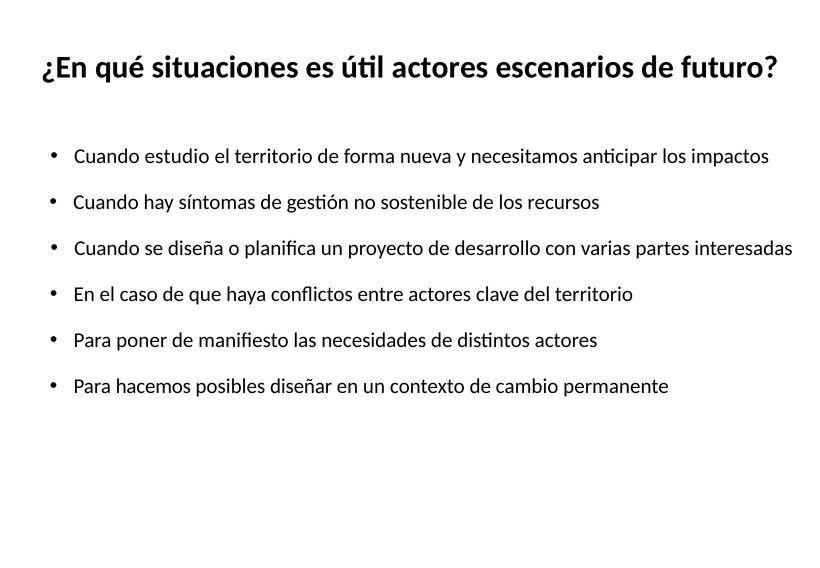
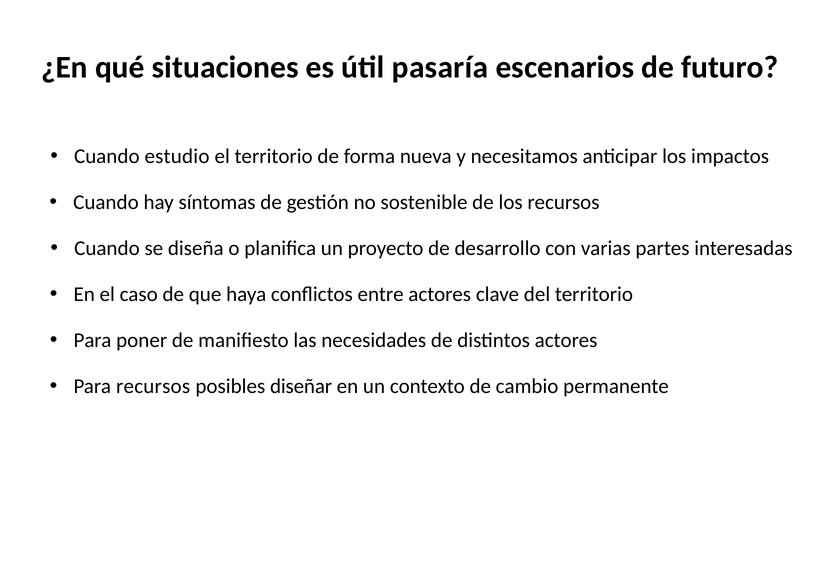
útil actores: actores -> pasaría
Para hacemos: hacemos -> recursos
